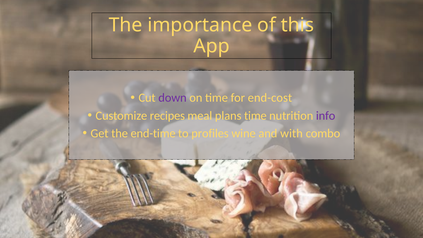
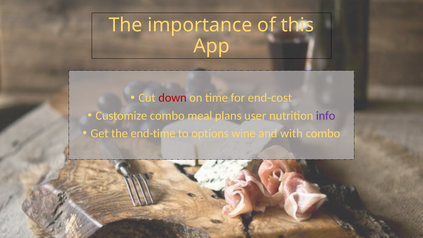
down colour: purple -> red
Customize recipes: recipes -> combo
plans time: time -> user
profiles: profiles -> options
